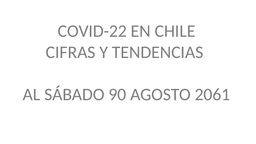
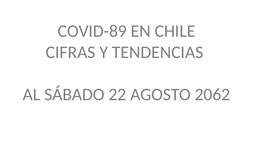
COVID-22: COVID-22 -> COVID-89
90: 90 -> 22
2061: 2061 -> 2062
